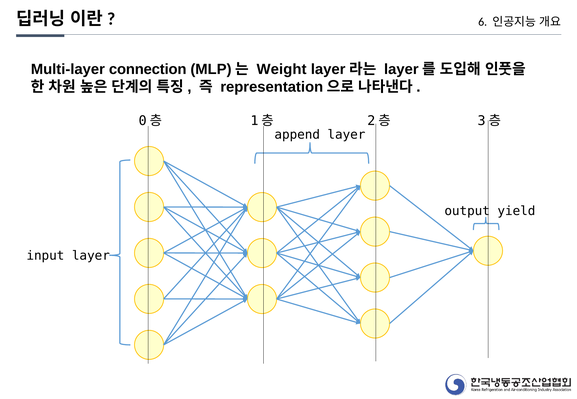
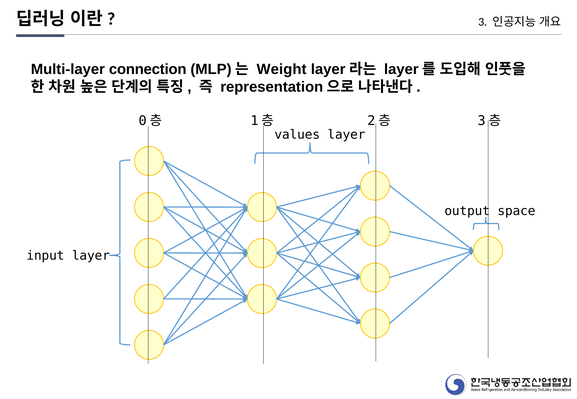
6: 6 -> 3
append: append -> values
yield: yield -> space
